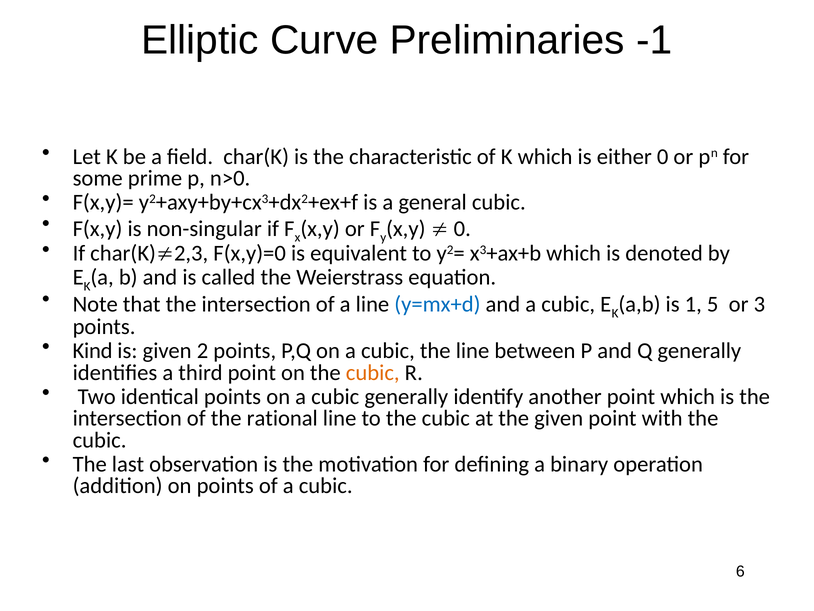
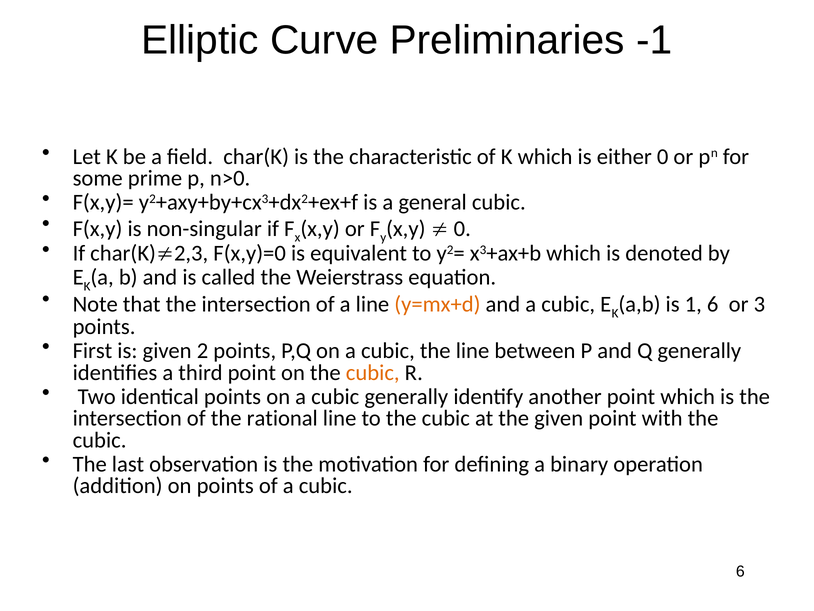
y=mx+d colour: blue -> orange
1 5: 5 -> 6
Kind: Kind -> First
